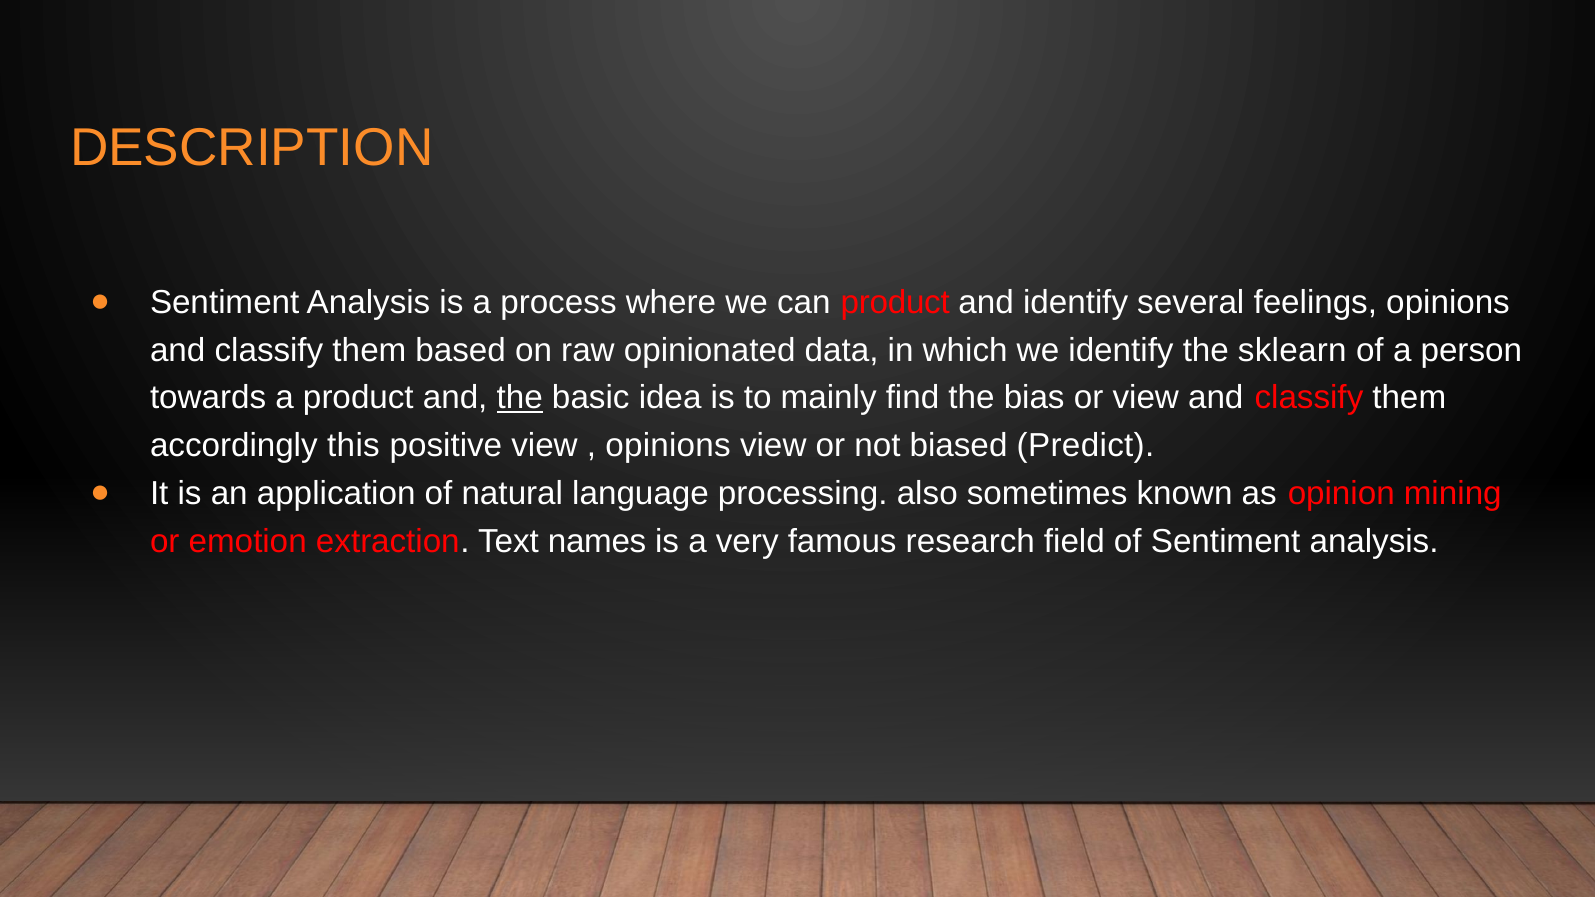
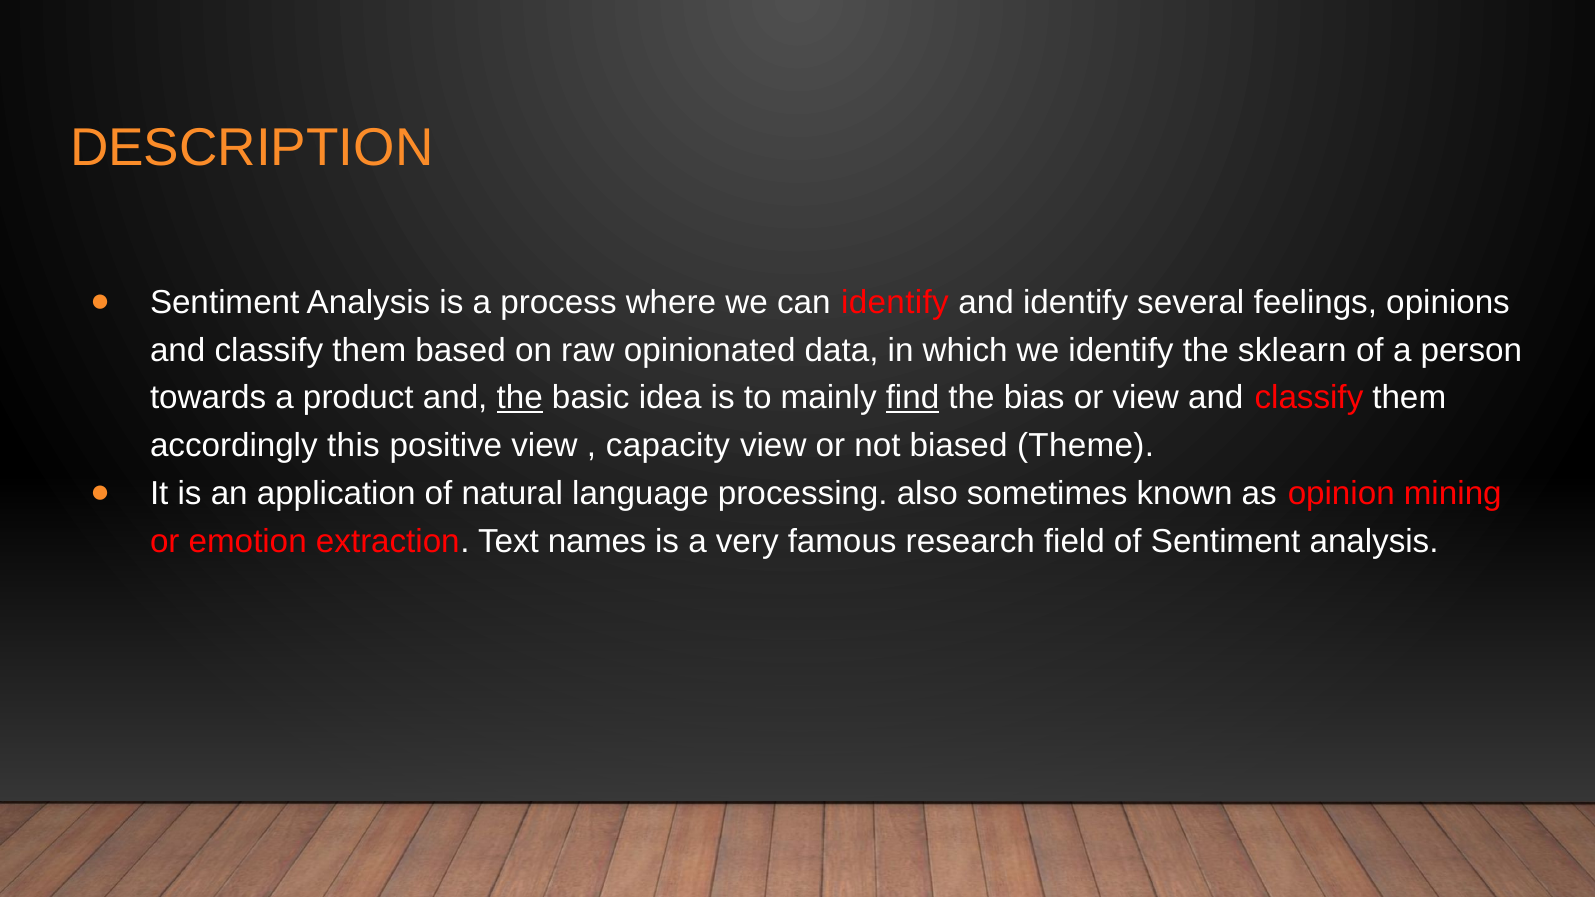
can product: product -> identify
find underline: none -> present
opinions at (668, 446): opinions -> capacity
Predict: Predict -> Theme
